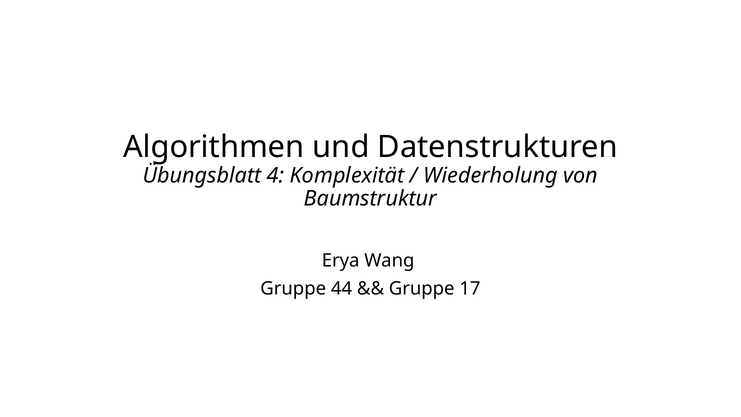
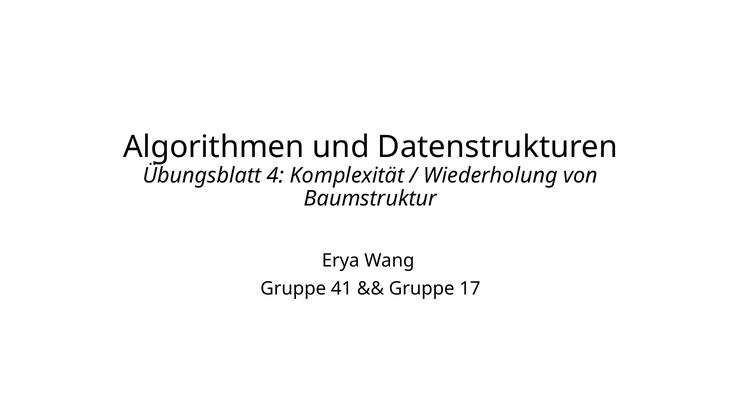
44: 44 -> 41
